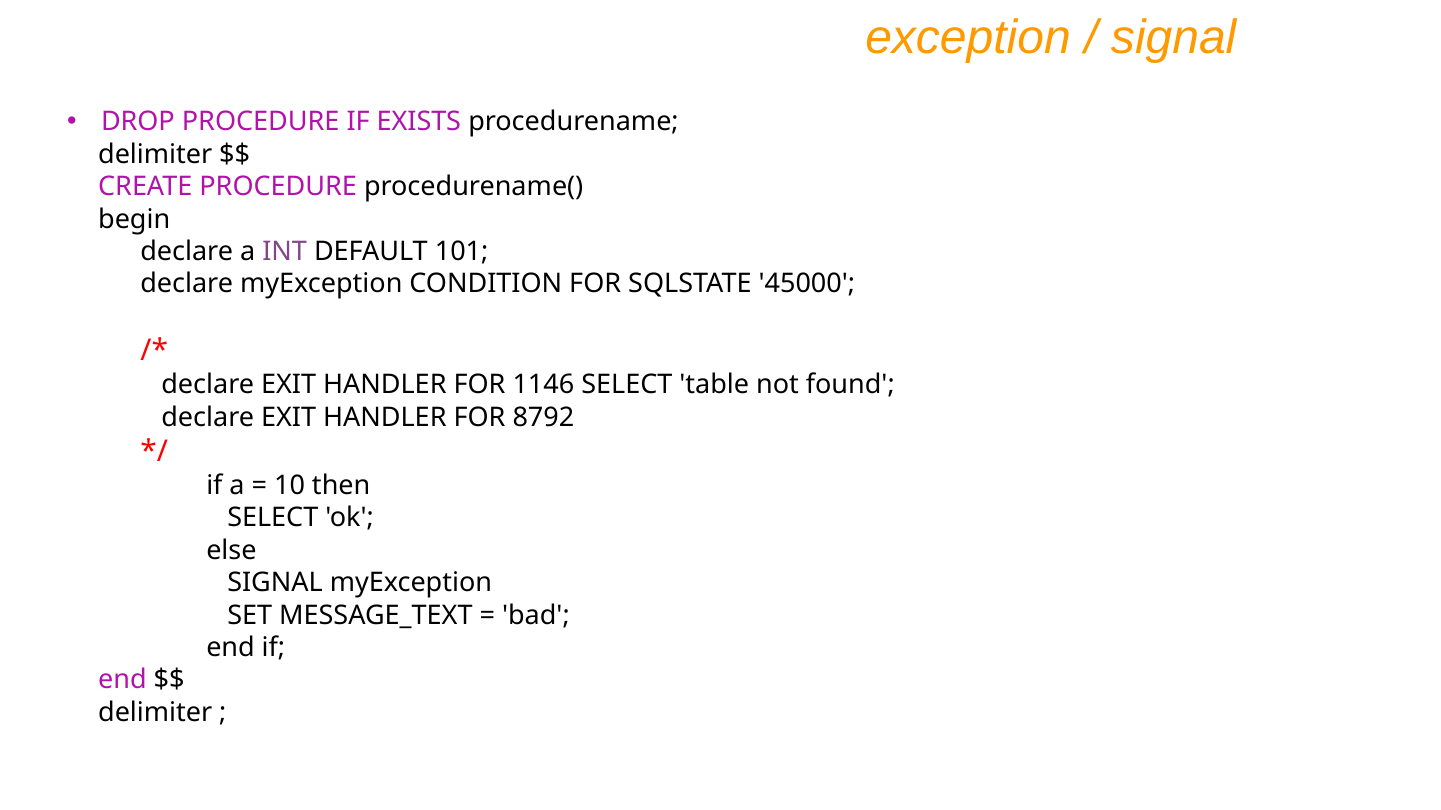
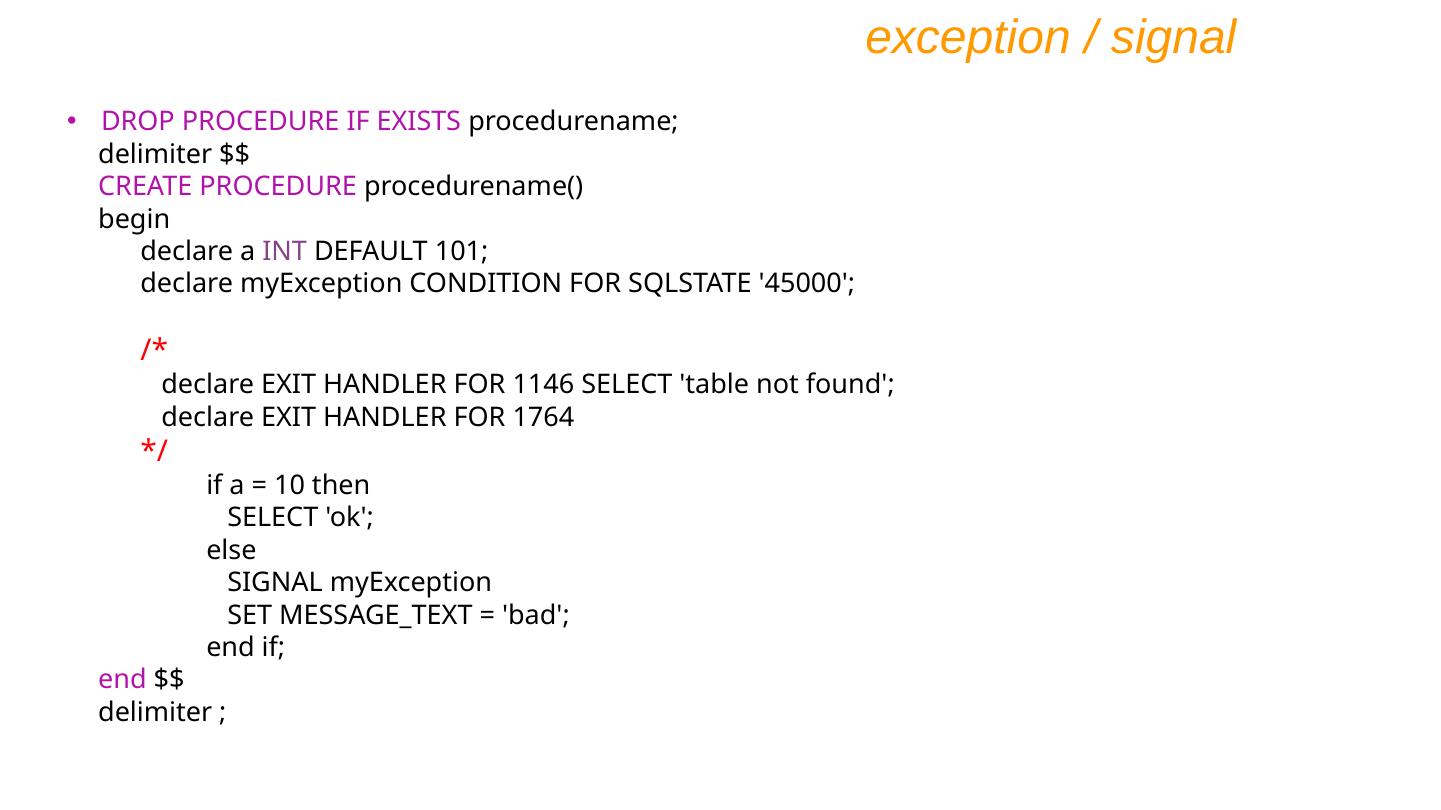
8792: 8792 -> 1764
